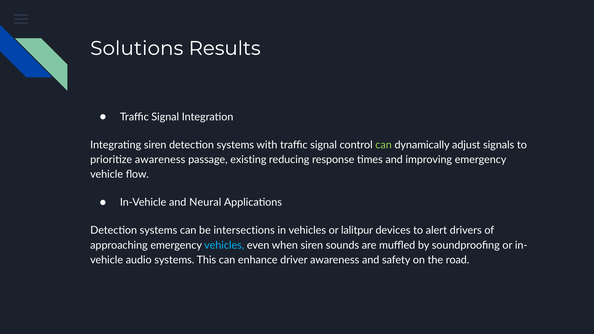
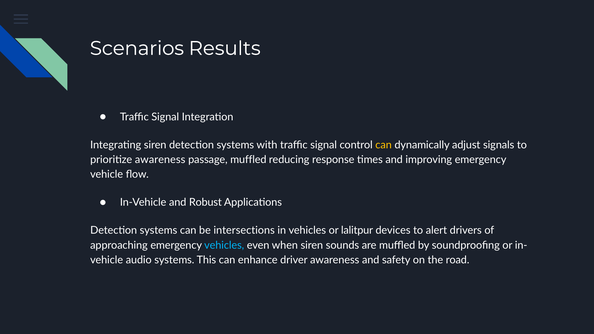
Solutions: Solutions -> Scenarios
can at (384, 145) colour: light green -> yellow
passage existing: existing -> muffled
Neural: Neural -> Robust
